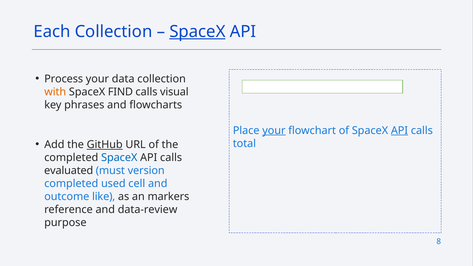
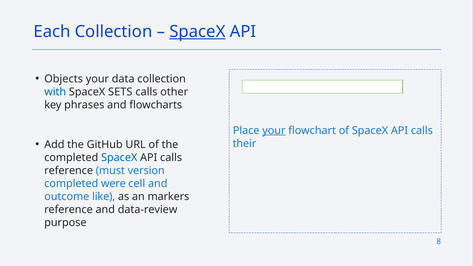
Process: Process -> Objects
with colour: orange -> blue
FIND: FIND -> SETS
visual: visual -> other
API at (399, 131) underline: present -> none
GitHub underline: present -> none
total: total -> their
evaluated at (69, 171): evaluated -> reference
used: used -> were
